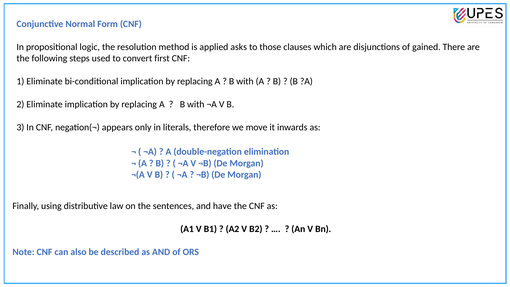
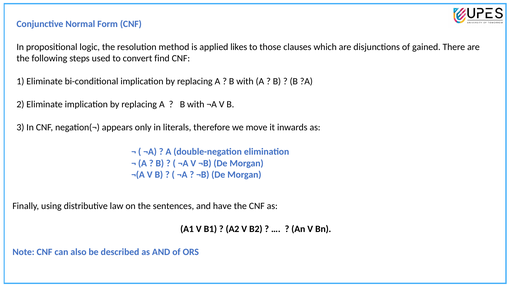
asks: asks -> likes
first: first -> find
